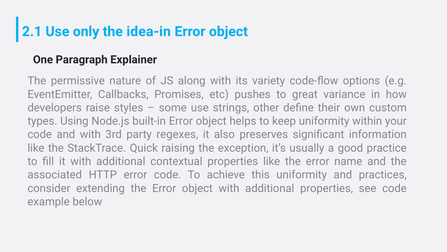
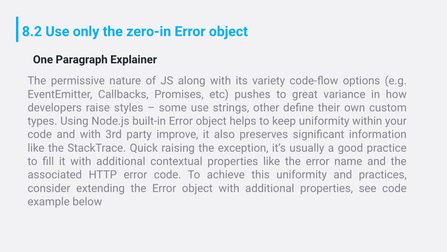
2.1: 2.1 -> 8.2
idea-in: idea-in -> zero-in
regexes: regexes -> improve
